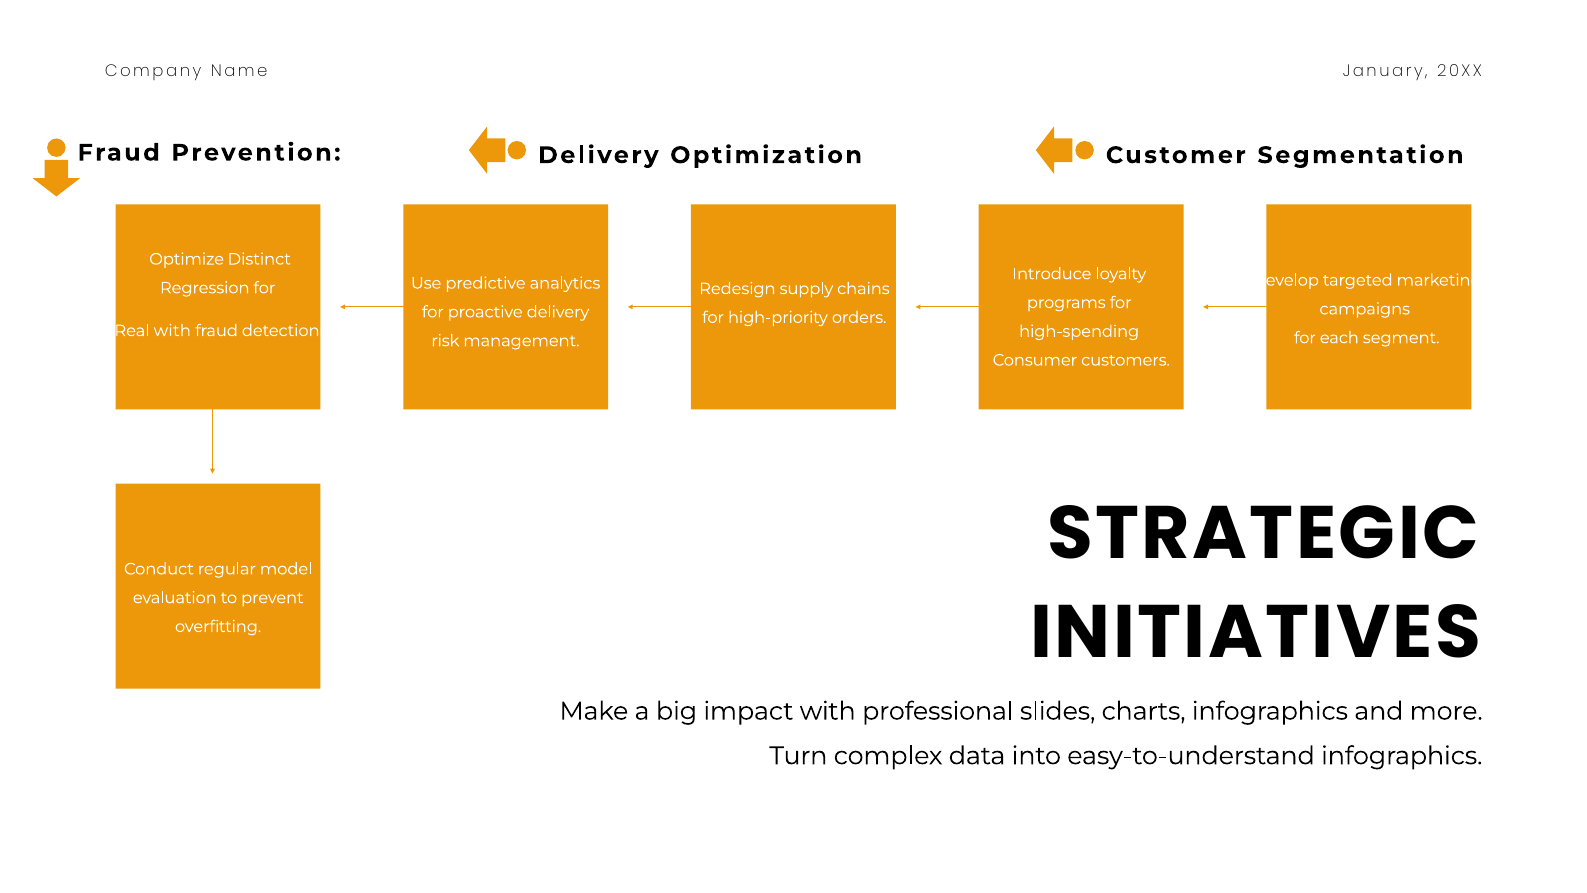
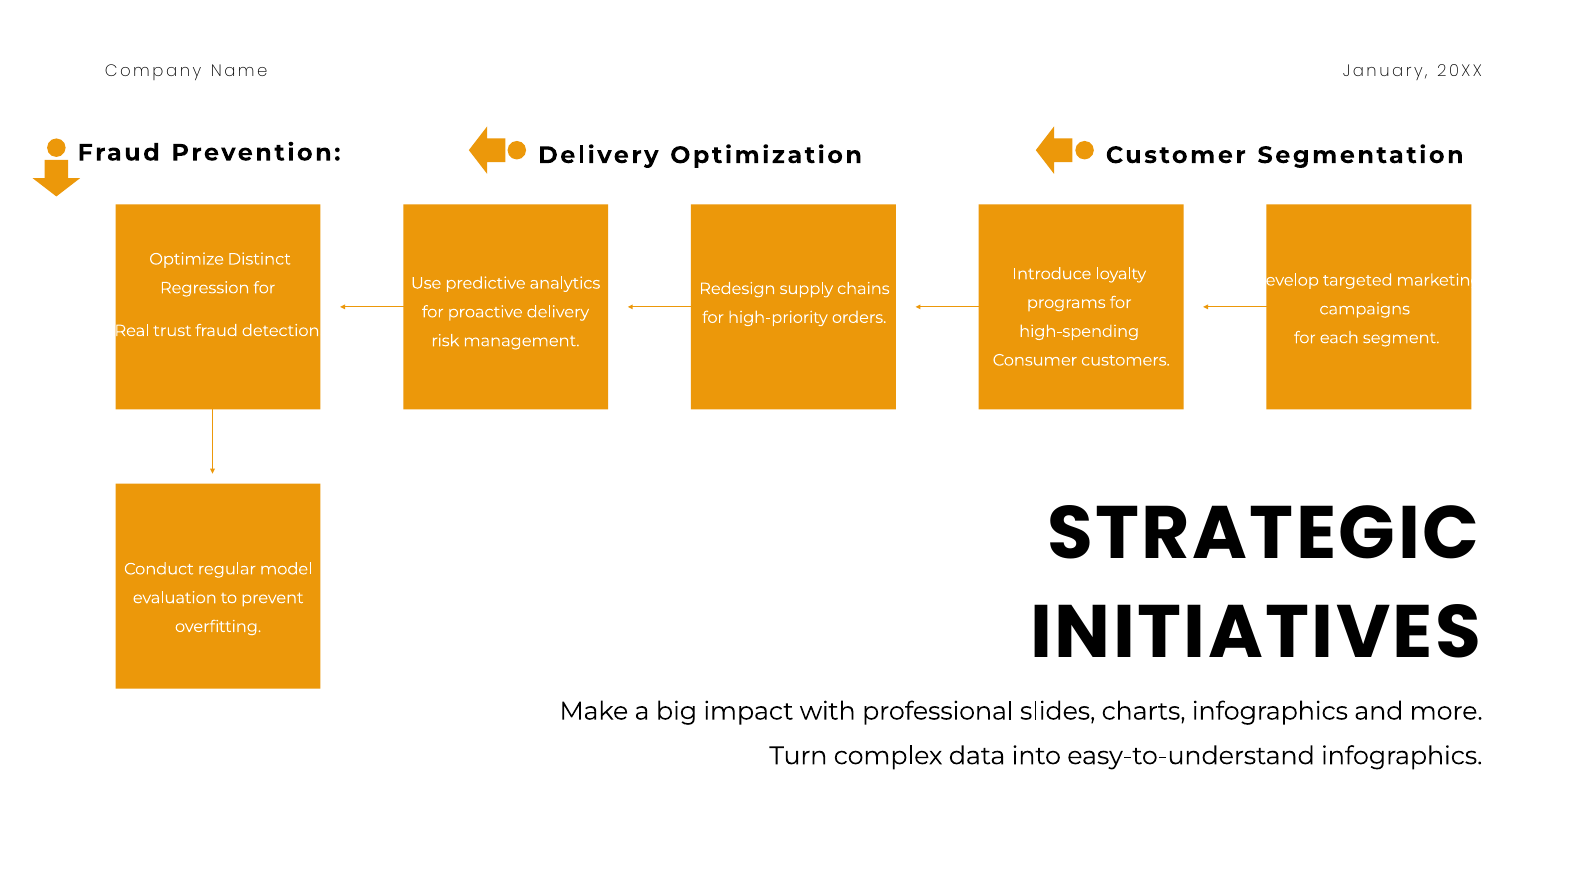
Real with: with -> trust
